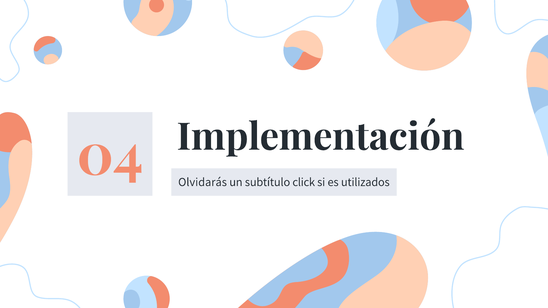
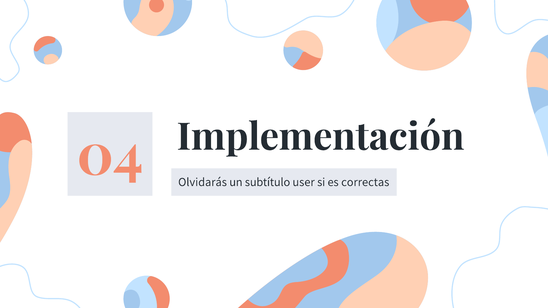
click: click -> user
utilizados: utilizados -> correctas
